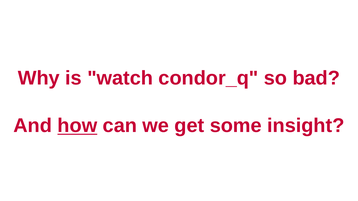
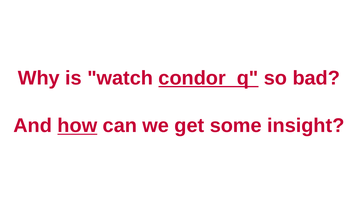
condor_q underline: none -> present
